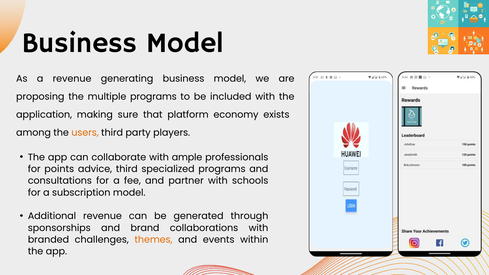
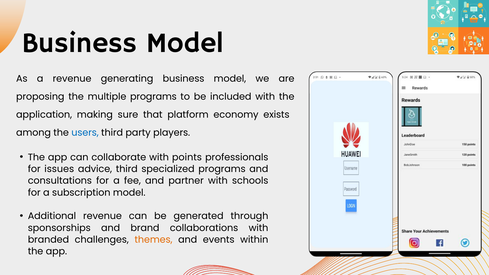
users colour: orange -> blue
ample: ample -> points
points: points -> issues
